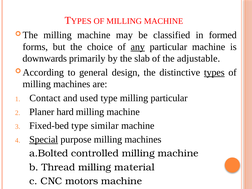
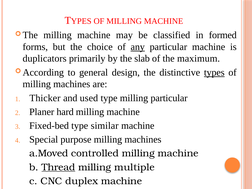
downwards: downwards -> duplicators
adjustable: adjustable -> maximum
Contact: Contact -> Thicker
Special underline: present -> none
a.Bolted: a.Bolted -> a.Moved
Thread underline: none -> present
material: material -> multiple
motors: motors -> duplex
